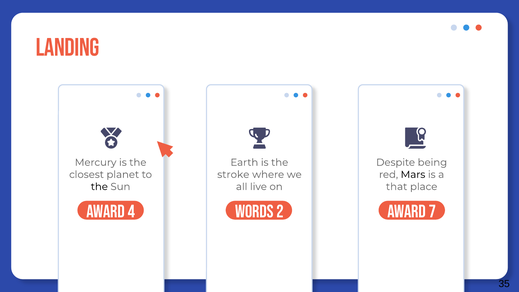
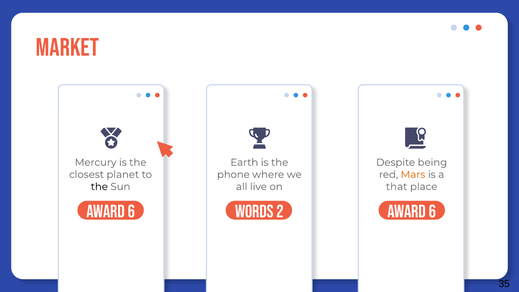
LANDING: LANDING -> MARKET
stroke: stroke -> phone
Mars colour: black -> orange
4 at (131, 211): 4 -> 6
7 at (432, 211): 7 -> 6
